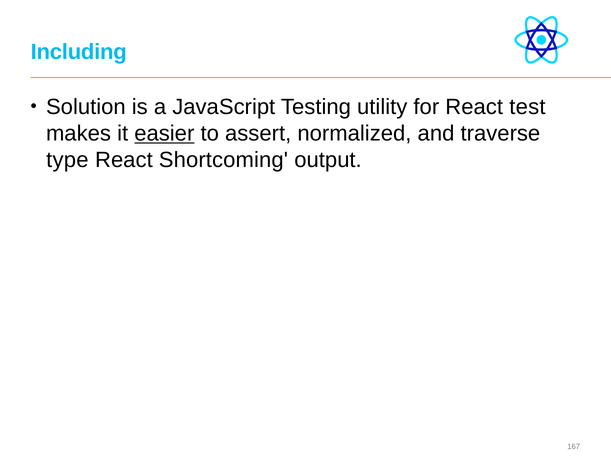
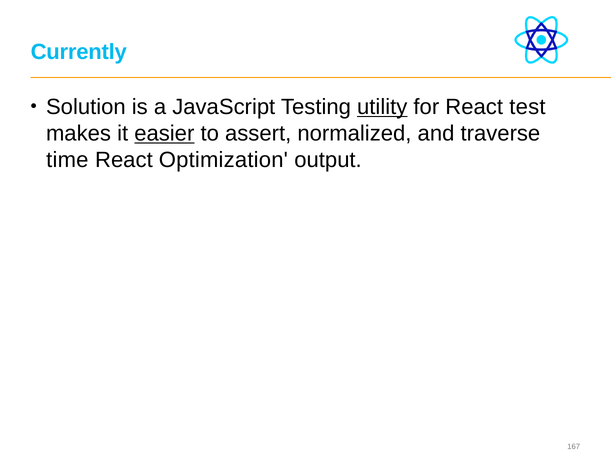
Including: Including -> Currently
utility underline: none -> present
type: type -> time
Shortcoming: Shortcoming -> Optimization
